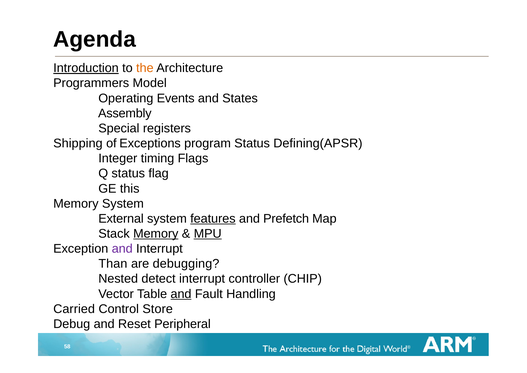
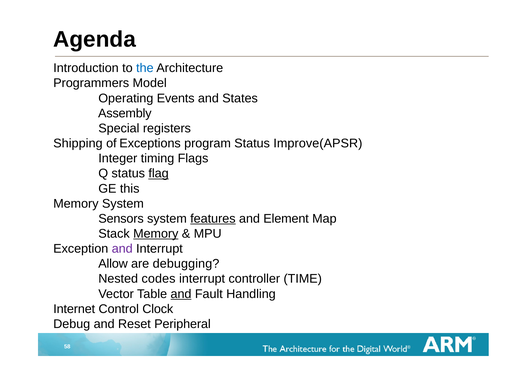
Introduction underline: present -> none
the colour: orange -> blue
Defining(APSR: Defining(APSR -> Improve(APSR
flag underline: none -> present
External: External -> Sensors
Prefetch: Prefetch -> Element
MPU underline: present -> none
Than: Than -> Allow
detect: detect -> codes
CHIP: CHIP -> TIME
Carried: Carried -> Internet
Store: Store -> Clock
